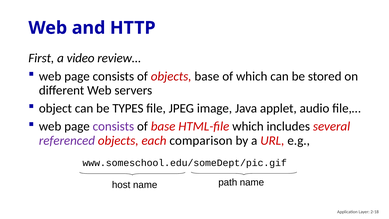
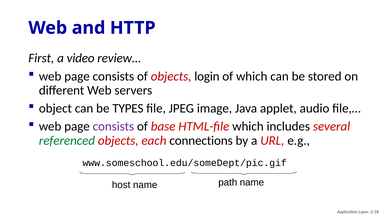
objects base: base -> login
referenced colour: purple -> green
comparison: comparison -> connections
